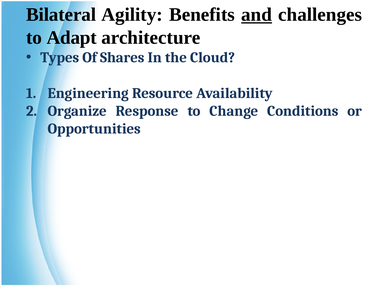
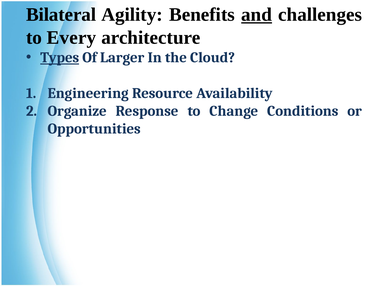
Adapt: Adapt -> Every
Types underline: none -> present
Shares: Shares -> Larger
